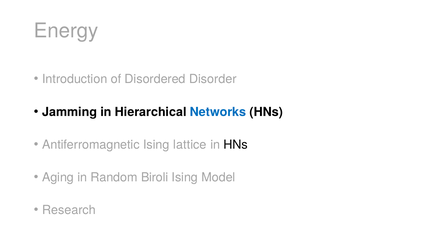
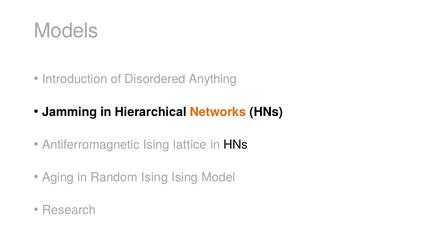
Energy: Energy -> Models
Disorder: Disorder -> Anything
Networks colour: blue -> orange
Random Biroli: Biroli -> Ising
